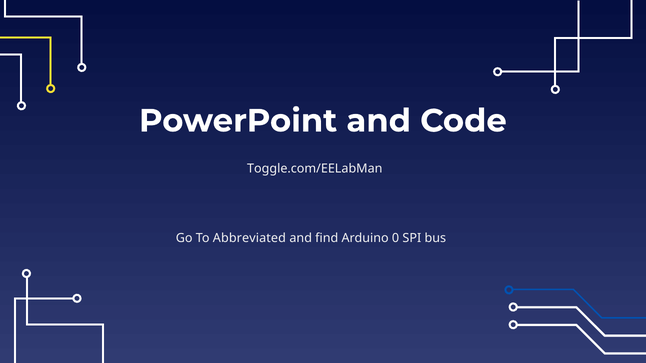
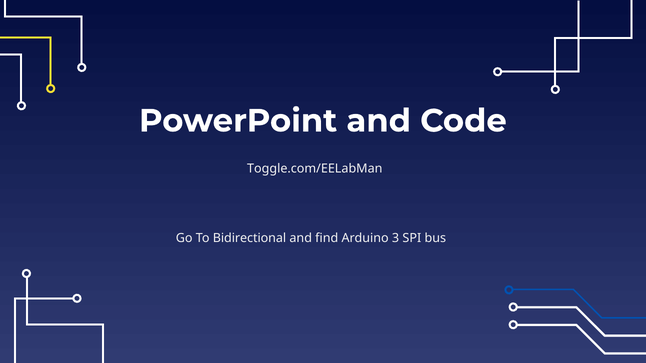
Abbreviated: Abbreviated -> Bidirectional
0: 0 -> 3
